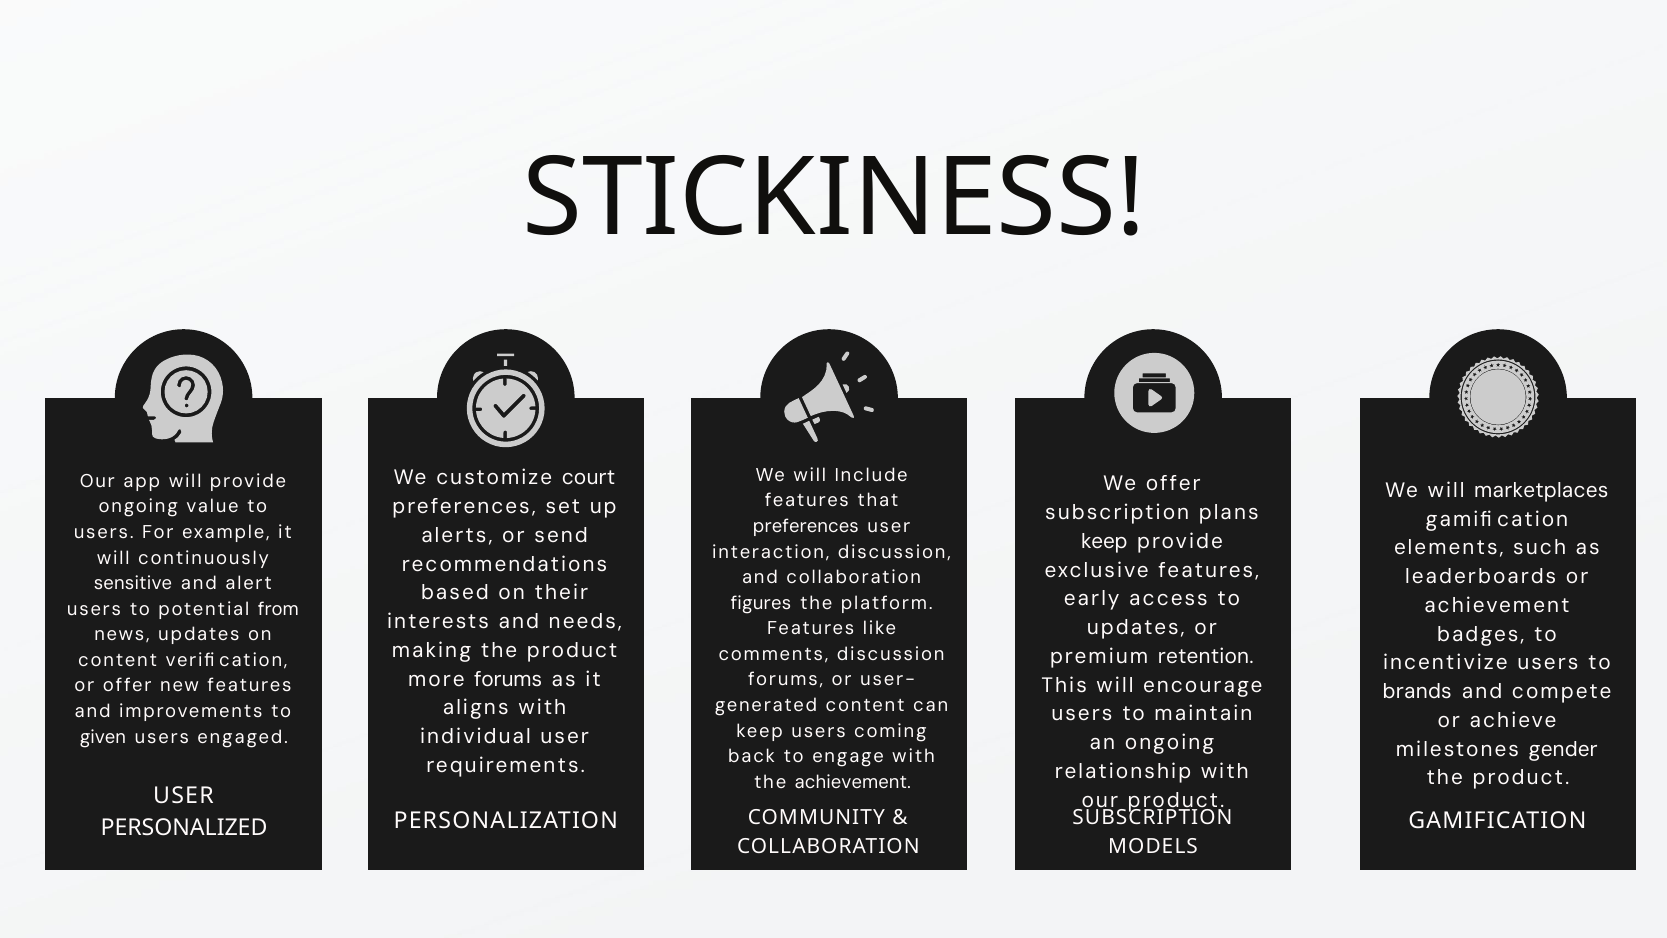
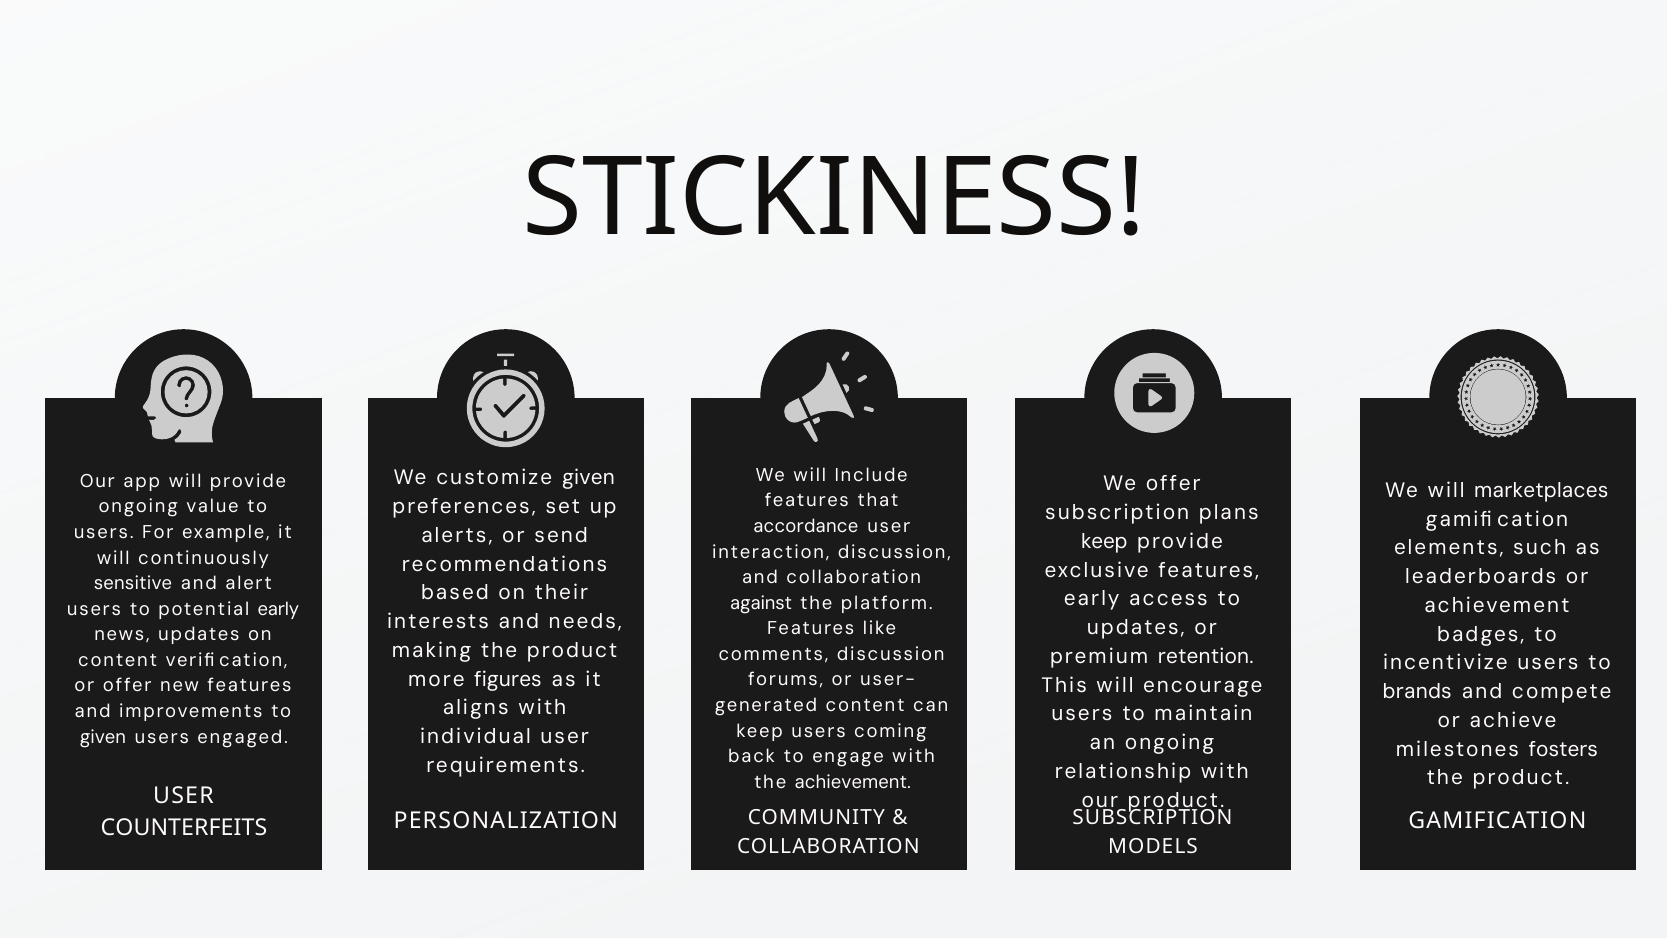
customize court: court -> given
preferences at (806, 526): preferences -> accordance
figures: figures -> against
potential from: from -> early
more forums: forums -> figures
gender: gender -> fosters
PERSONALIZED: PERSONALIZED -> COUNTERFEITS
